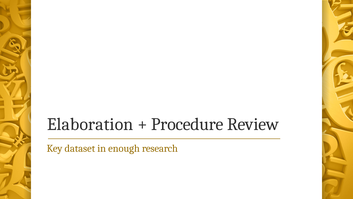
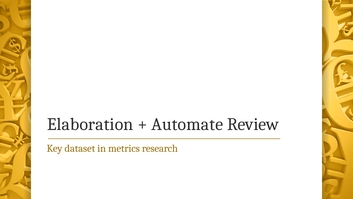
Procedure: Procedure -> Automate
enough: enough -> metrics
